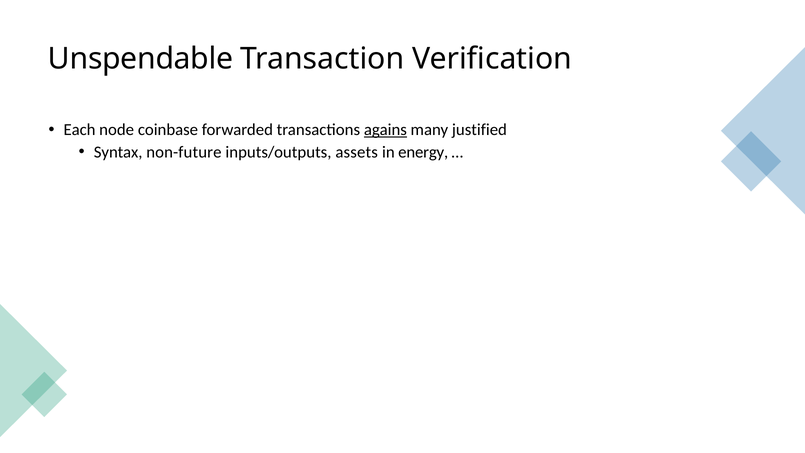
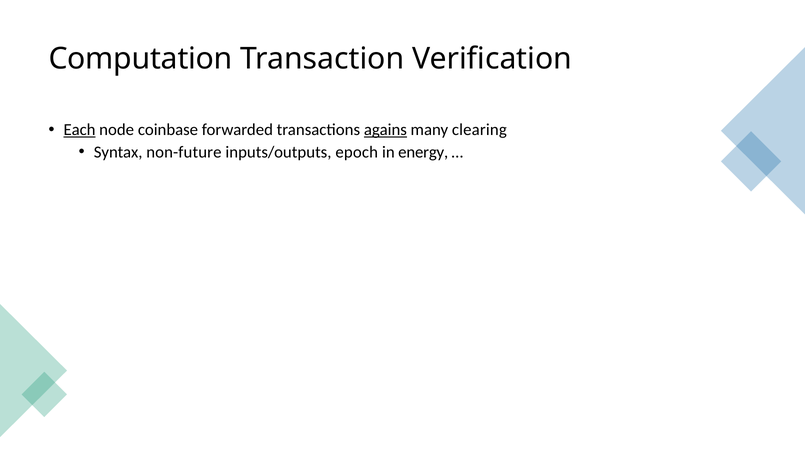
Unspendable: Unspendable -> Computation
Each underline: none -> present
justified: justified -> clearing
assets: assets -> epoch
